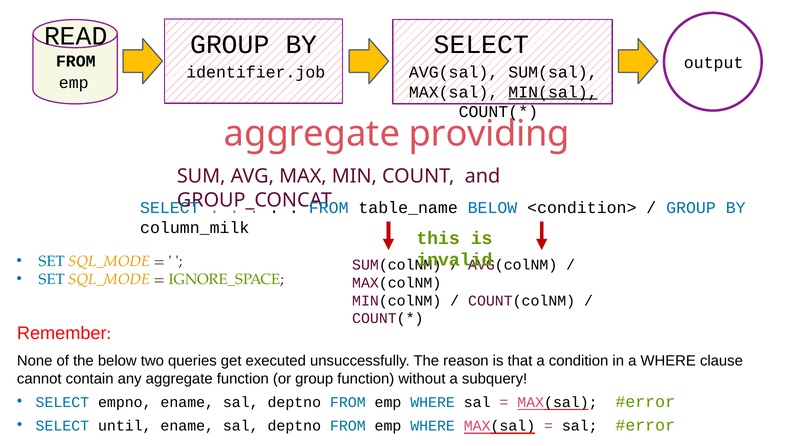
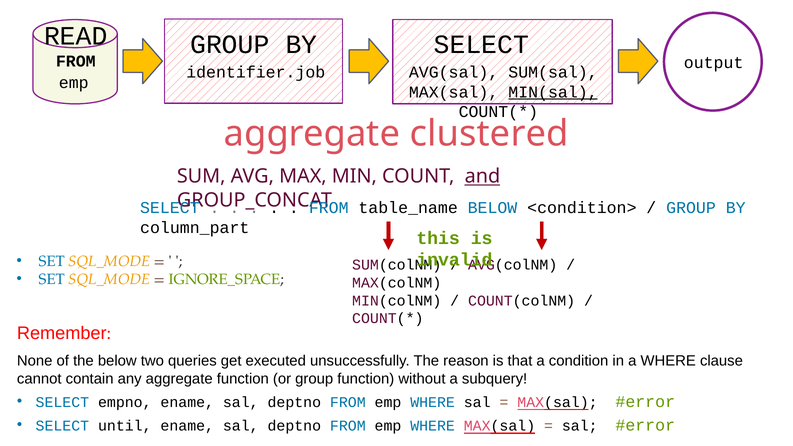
providing: providing -> clustered
and underline: none -> present
column_milk: column_milk -> column_part
